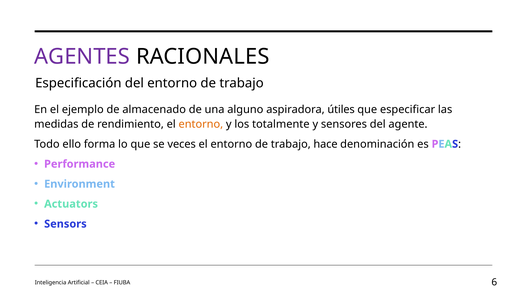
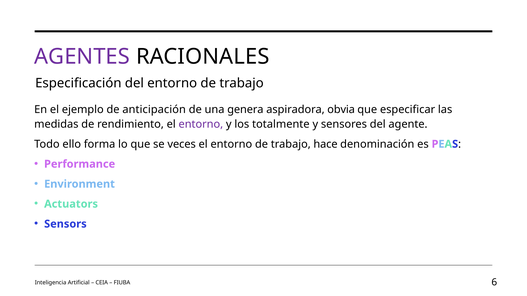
almacenado: almacenado -> anticipación
alguno: alguno -> genera
útiles: útiles -> obvia
entorno at (201, 124) colour: orange -> purple
